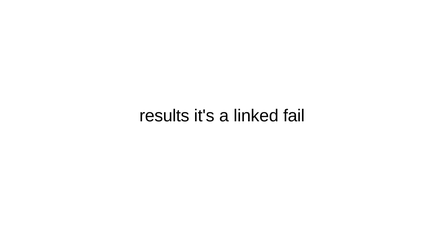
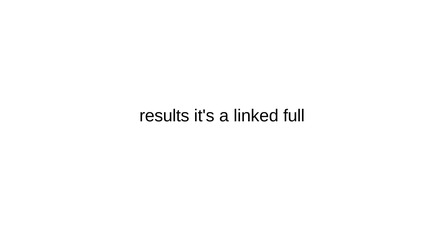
fail: fail -> full
